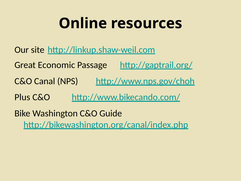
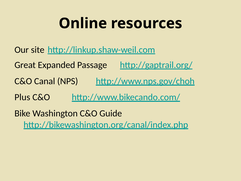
Economic: Economic -> Expanded
